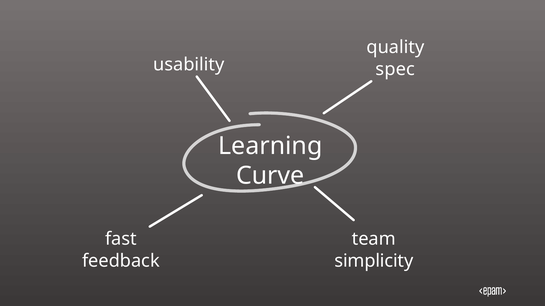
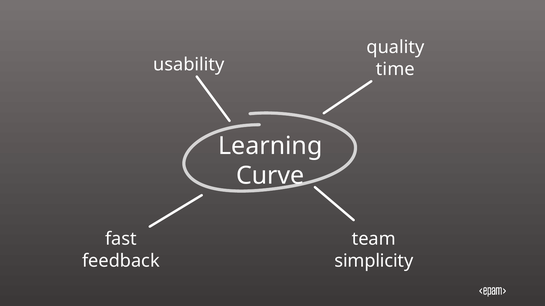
spec: spec -> time
